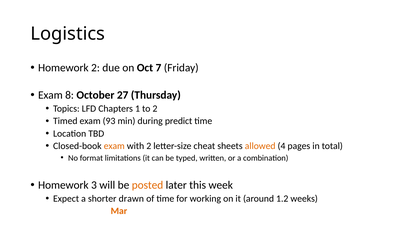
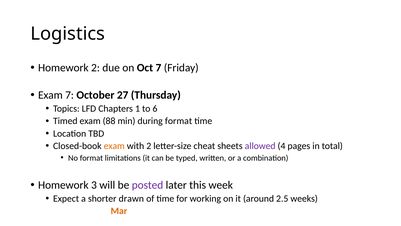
Exam 8: 8 -> 7
to 2: 2 -> 6
93: 93 -> 88
during predict: predict -> format
allowed colour: orange -> purple
posted colour: orange -> purple
1.2: 1.2 -> 2.5
